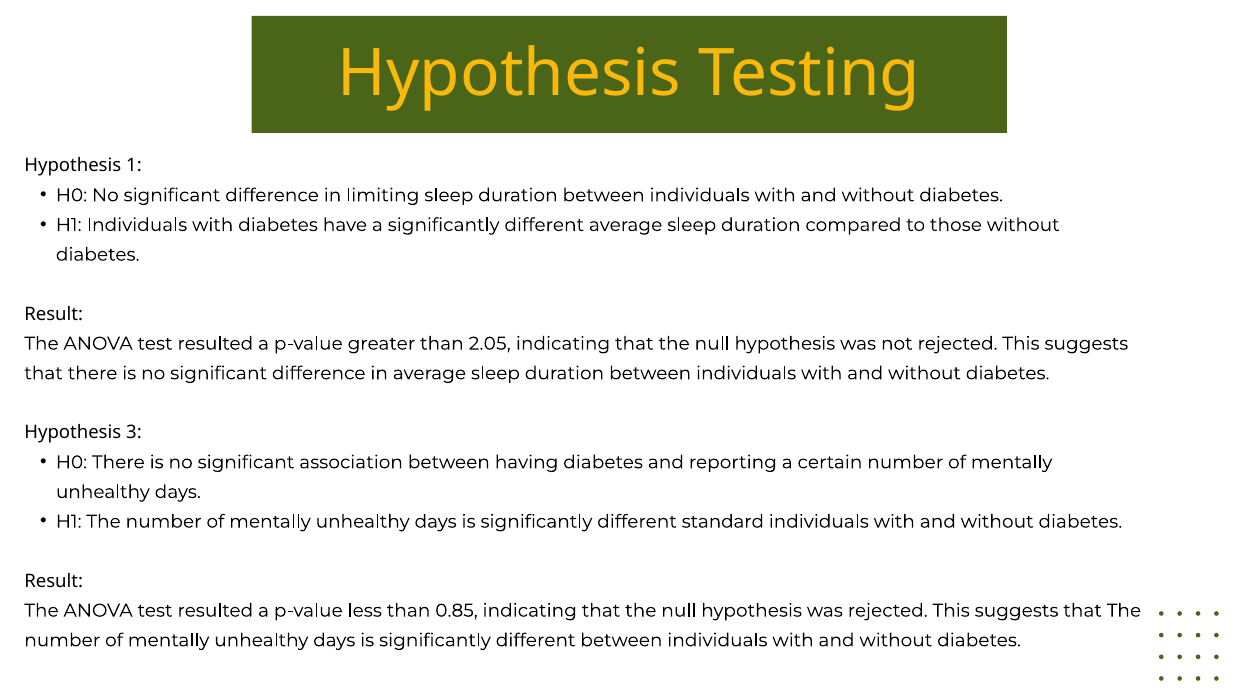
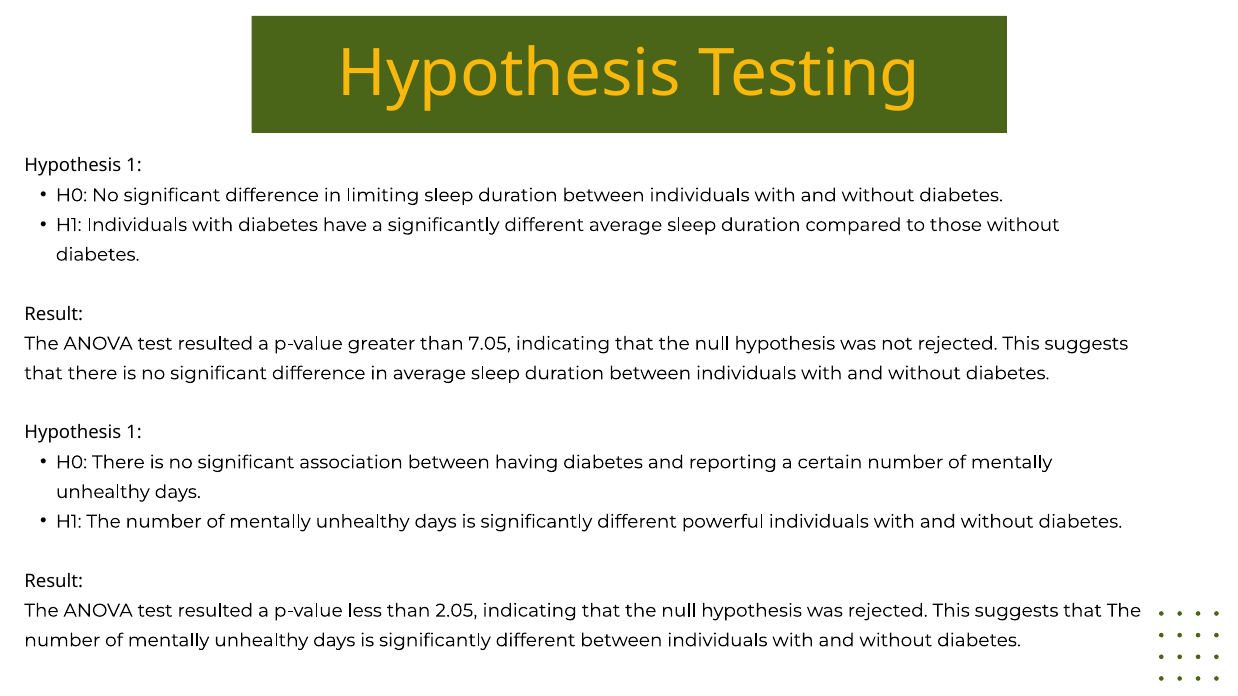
2.05: 2.05 -> 7.05
3 at (134, 433): 3 -> 1
standard: standard -> powerful
0.85: 0.85 -> 2.05
